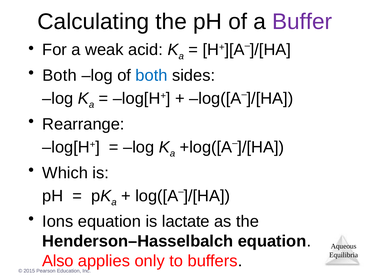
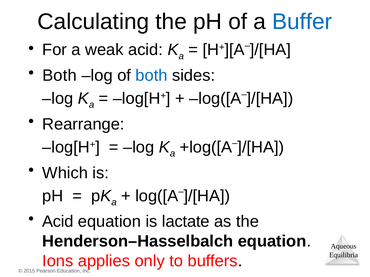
Buffer colour: purple -> blue
Ions at (58, 222): Ions -> Acid
Also: Also -> Ions
